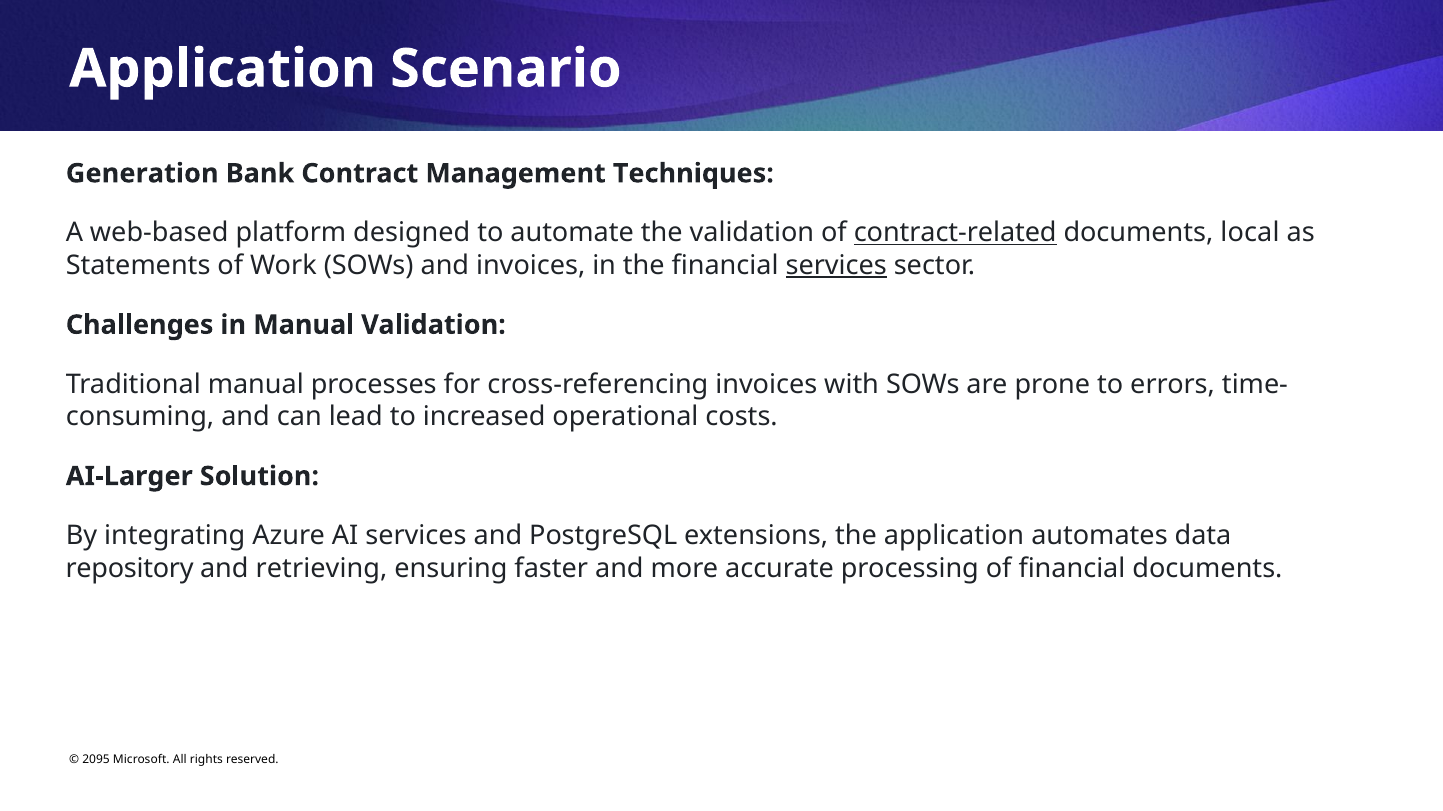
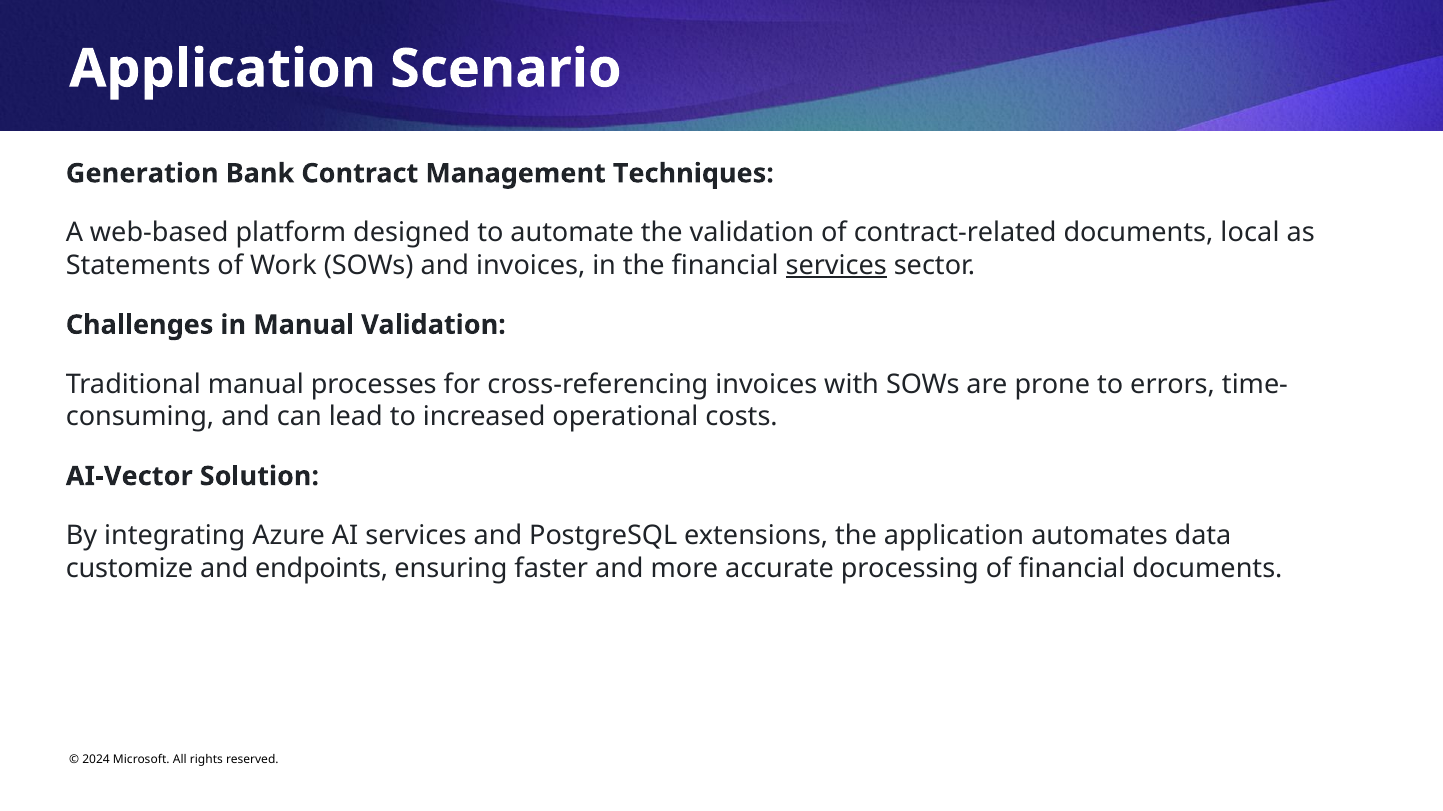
contract-related underline: present -> none
AI-Larger: AI-Larger -> AI-Vector
repository: repository -> customize
retrieving: retrieving -> endpoints
2095: 2095 -> 2024
